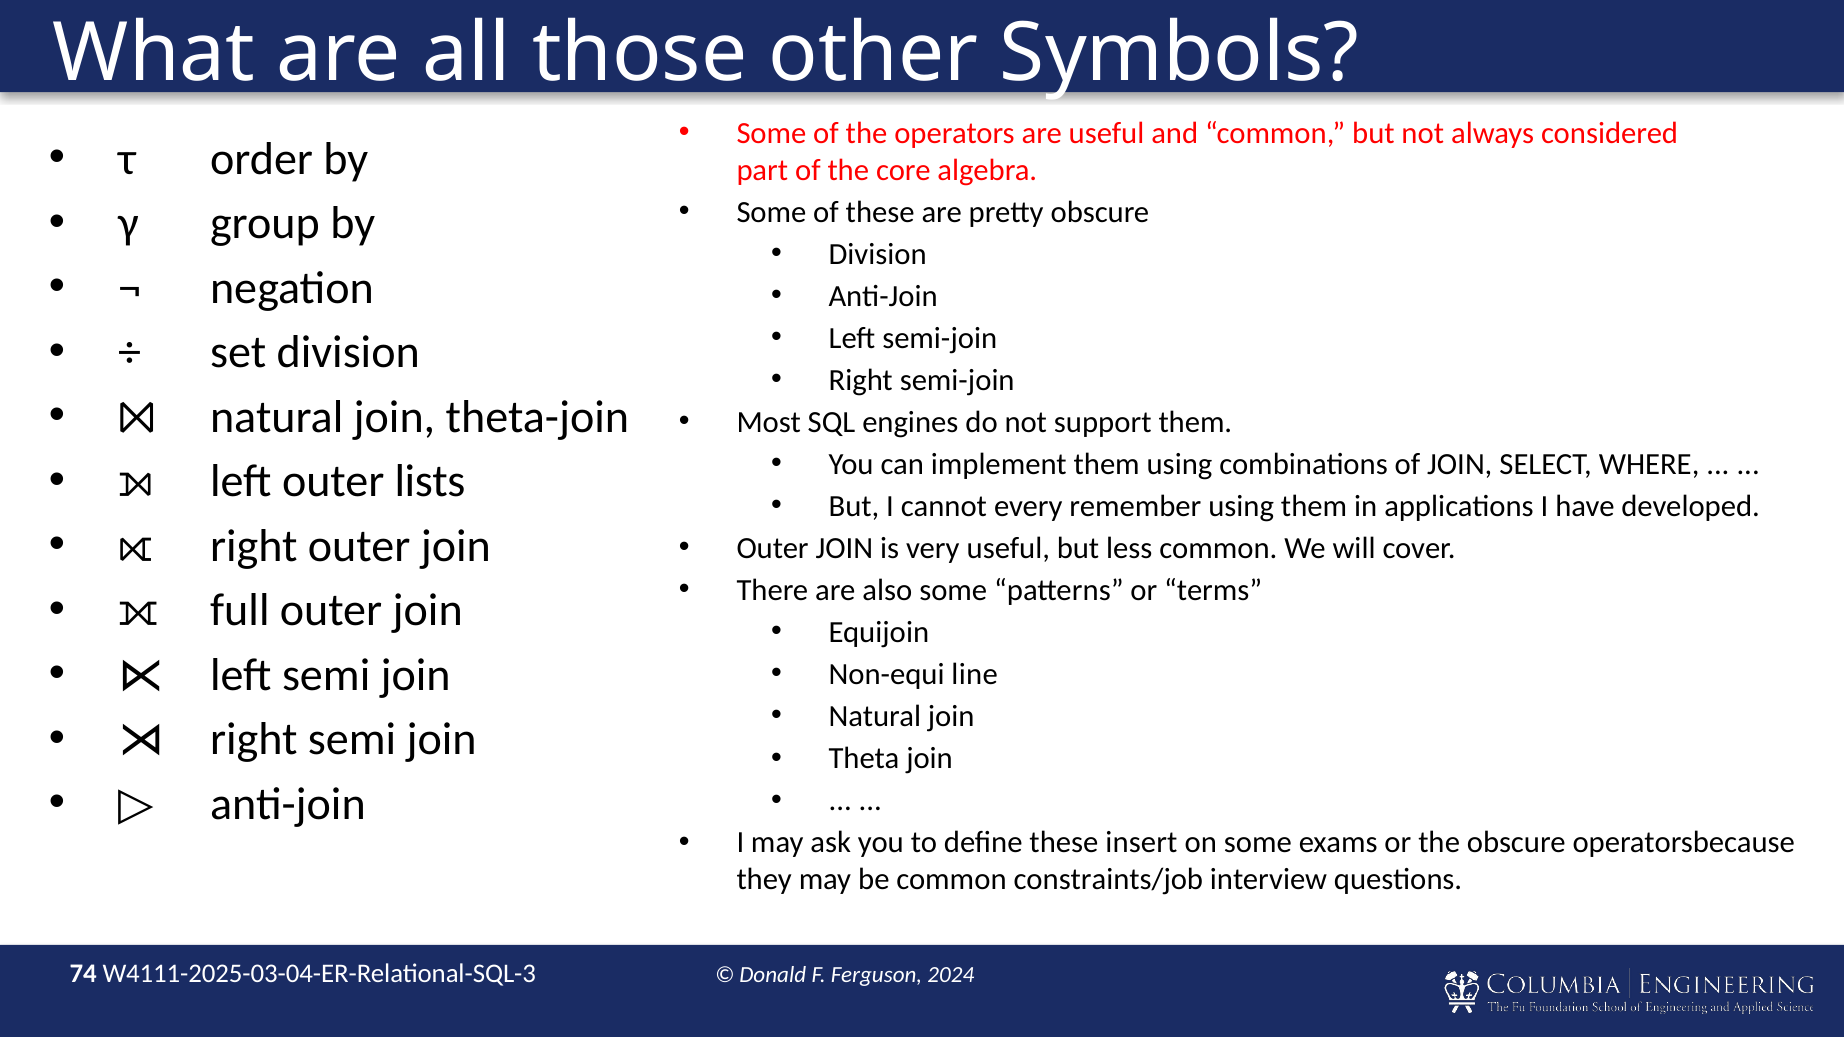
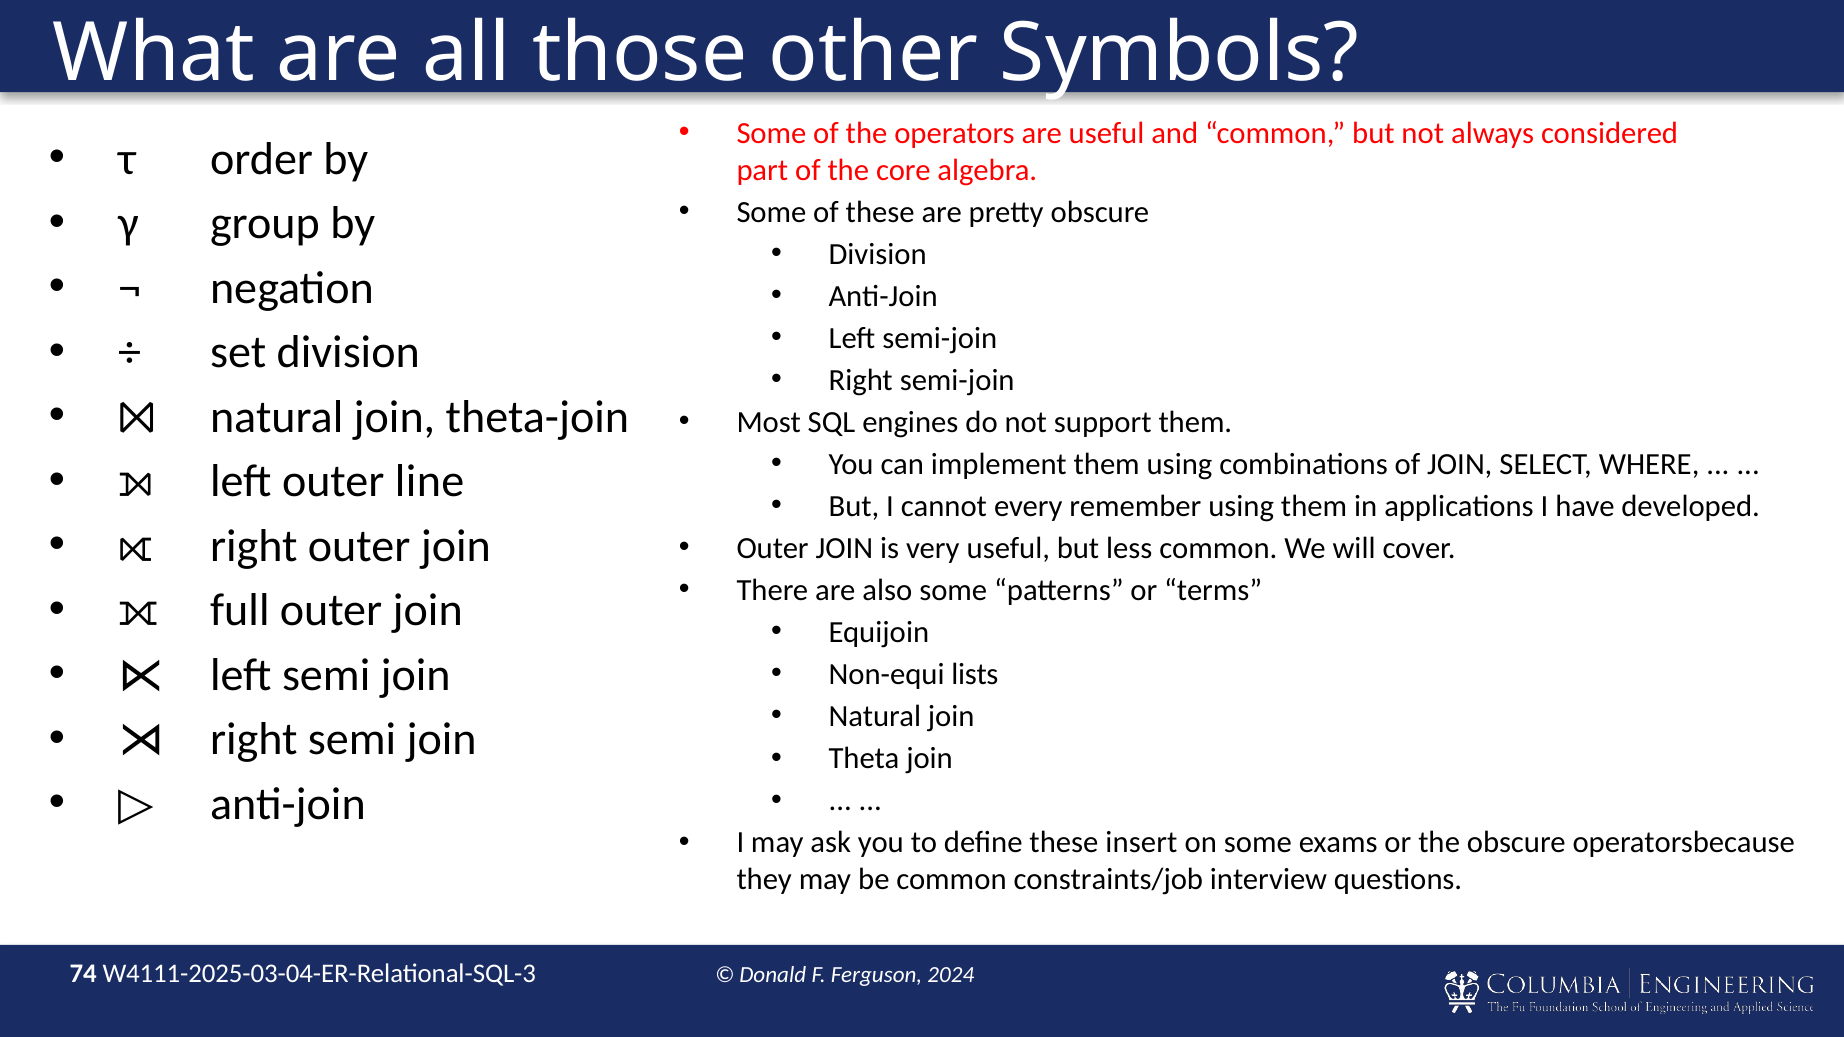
lists: lists -> line
line: line -> lists
